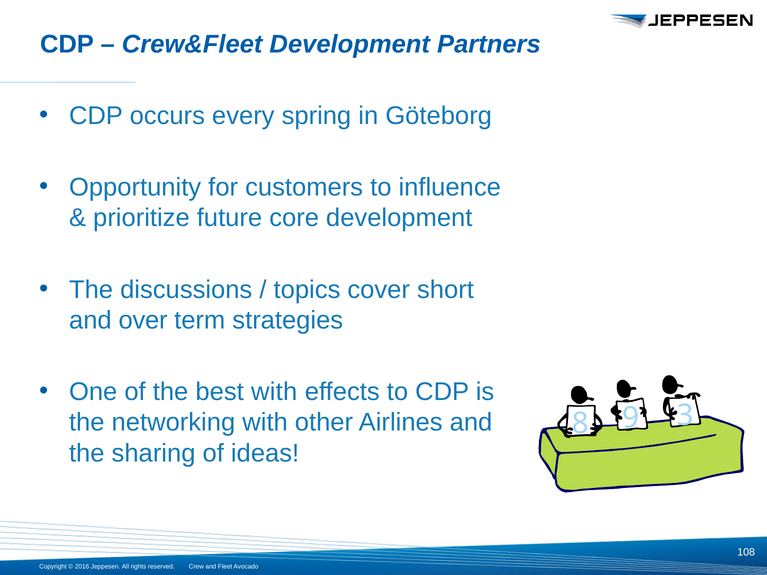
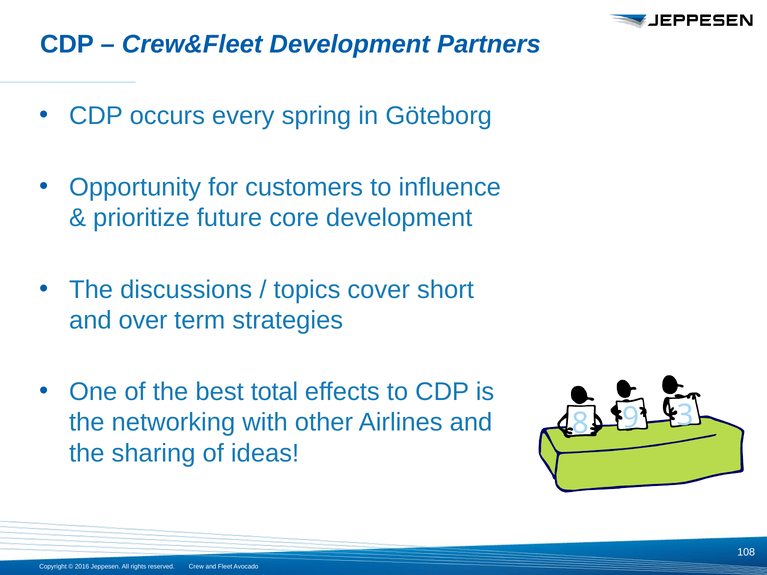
best with: with -> total
